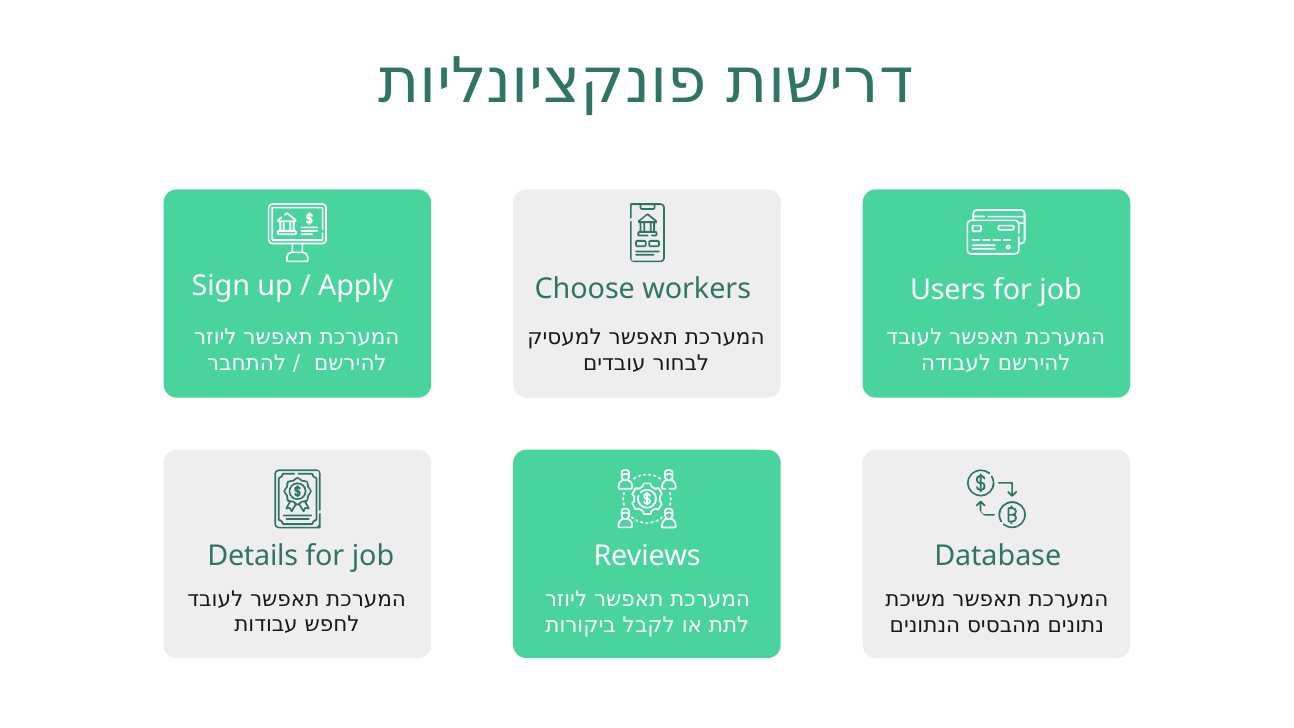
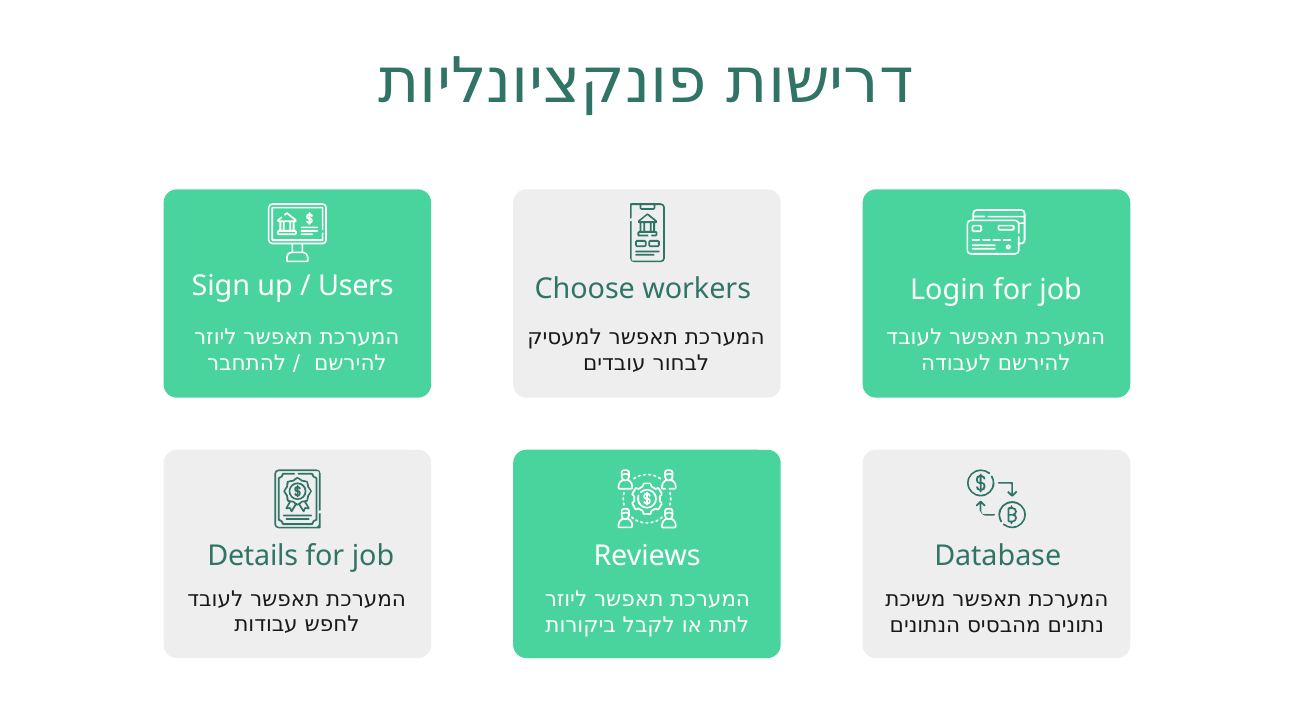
Apply: Apply -> Users
Users: Users -> Login
